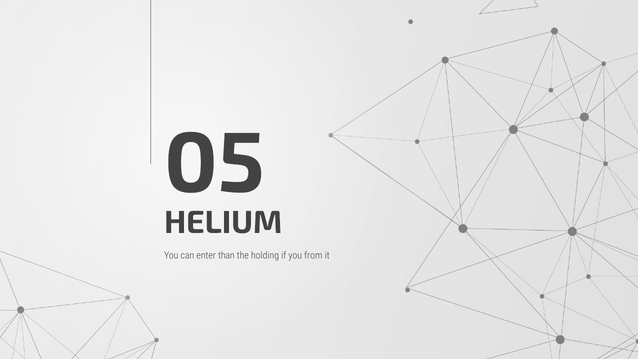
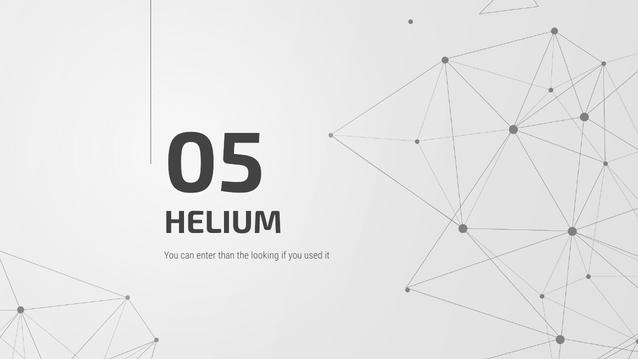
holding: holding -> looking
from: from -> used
